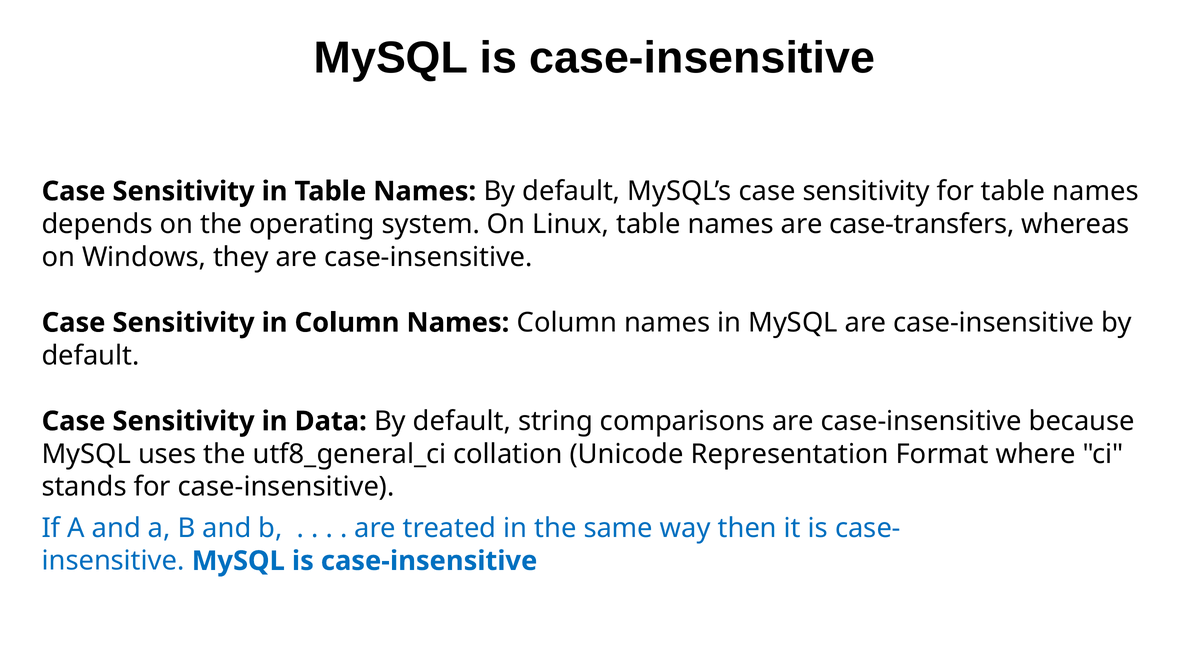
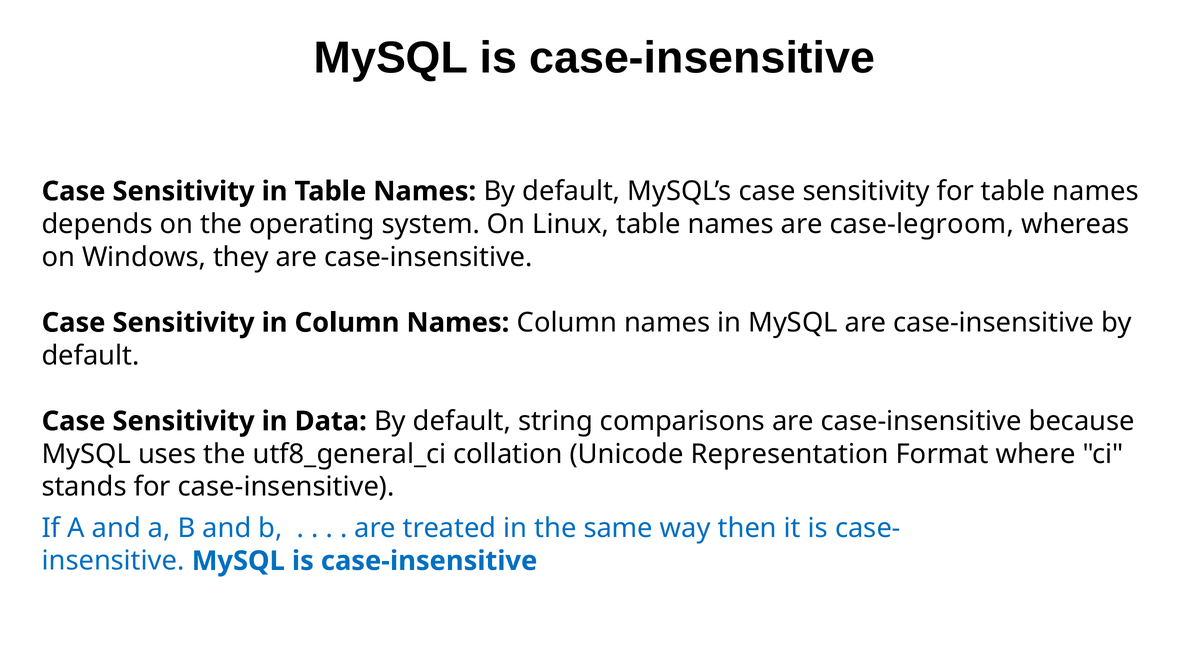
case-transfers: case-transfers -> case-legroom
